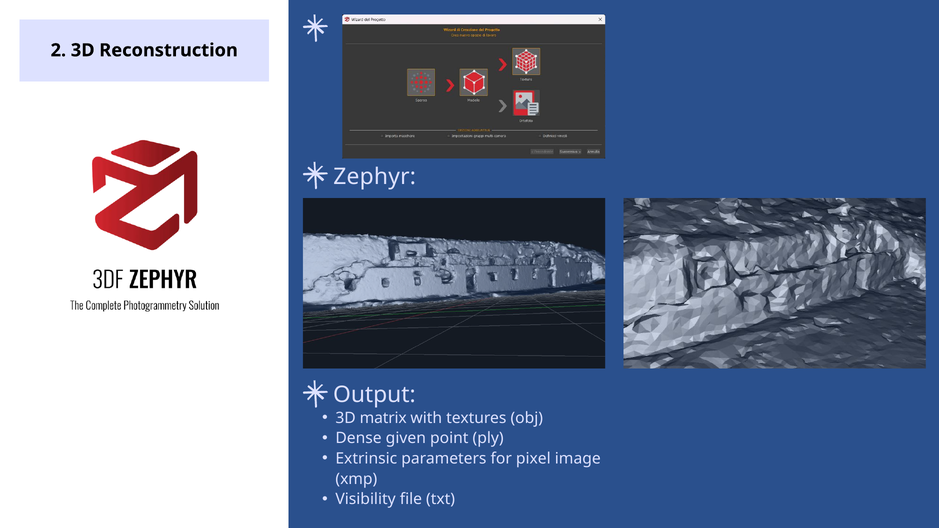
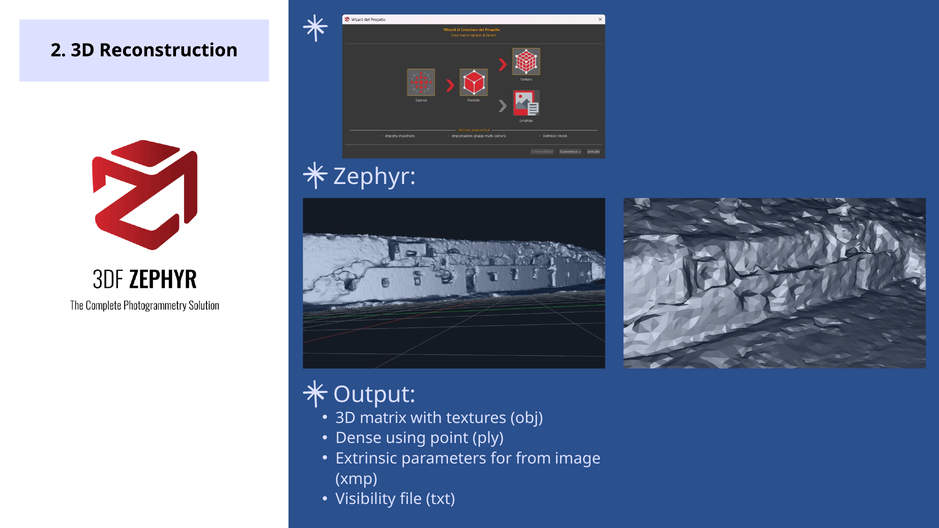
given: given -> using
pixel: pixel -> from
